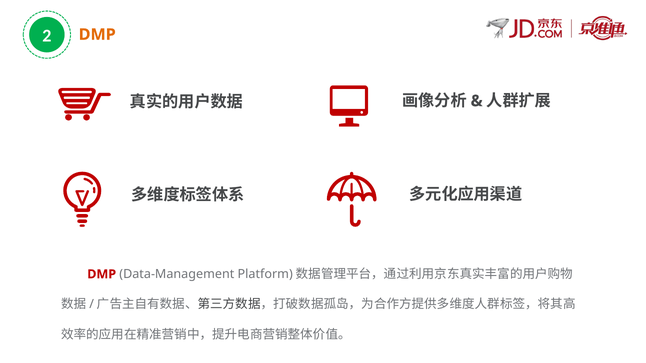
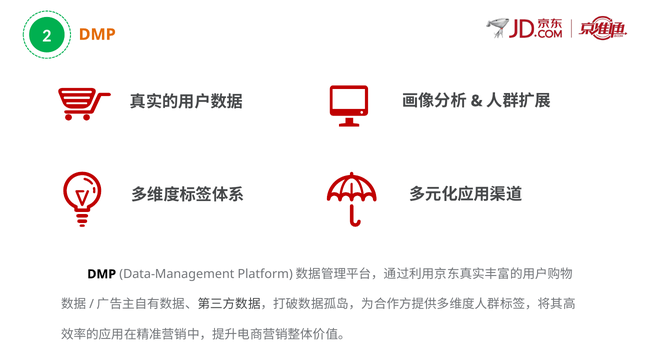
DMP at (102, 274) colour: red -> black
